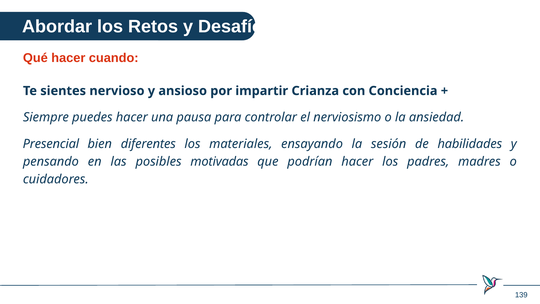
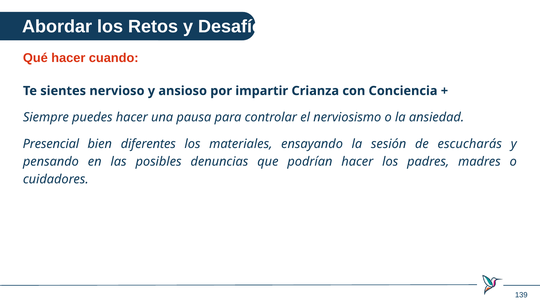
habilidades: habilidades -> escucharás
motivadas: motivadas -> denuncias
